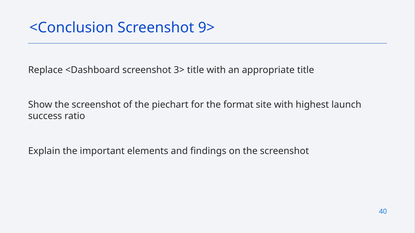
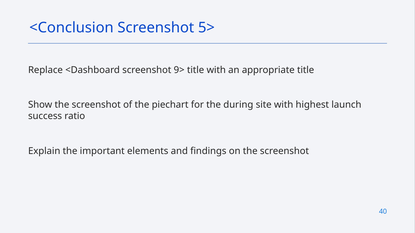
9>: 9> -> 5>
3>: 3> -> 9>
format: format -> during
